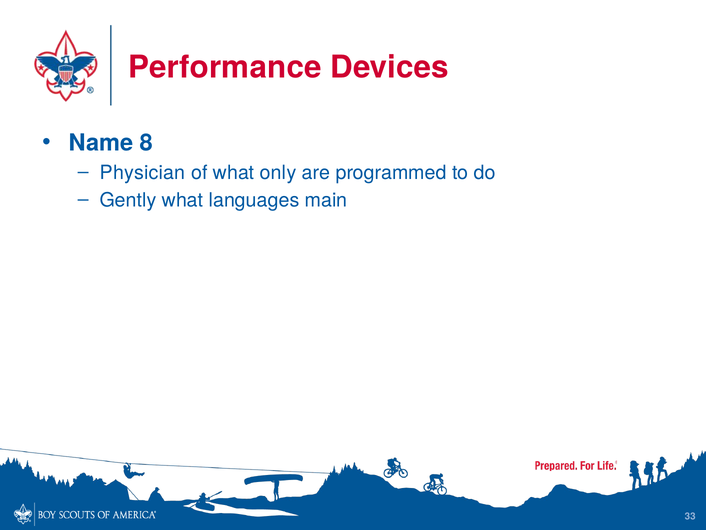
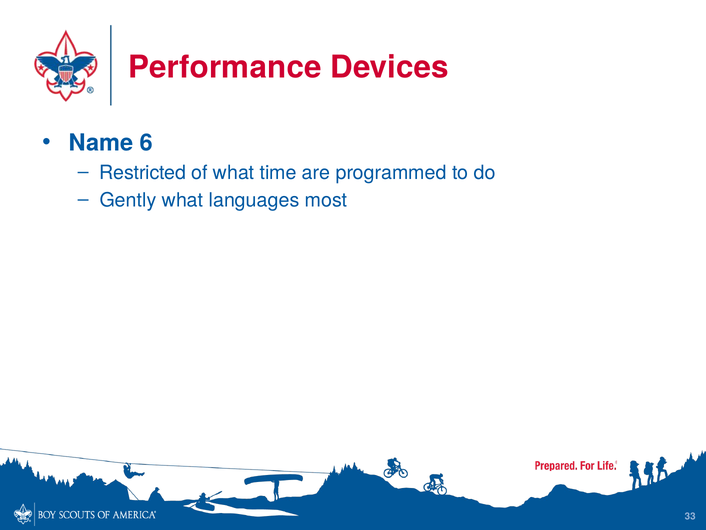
8: 8 -> 6
Physician: Physician -> Restricted
only: only -> time
main: main -> most
